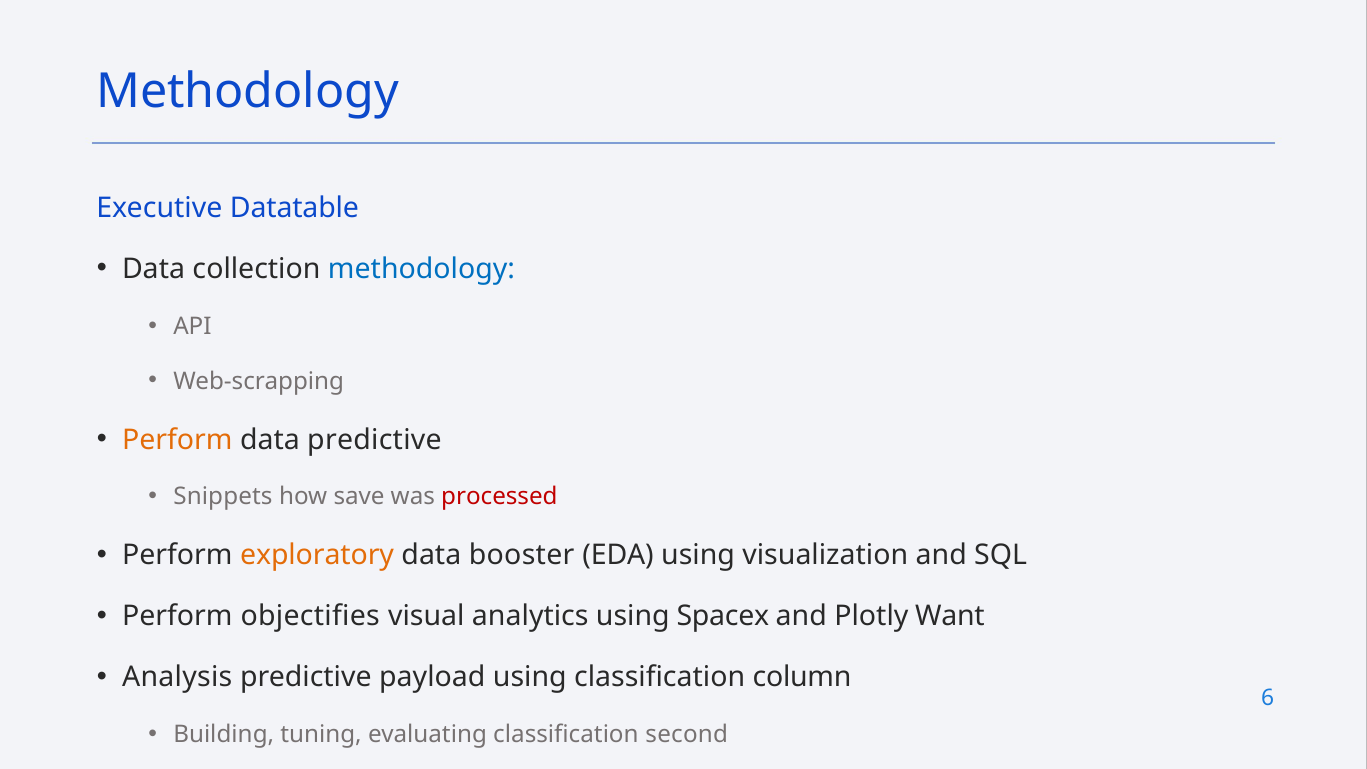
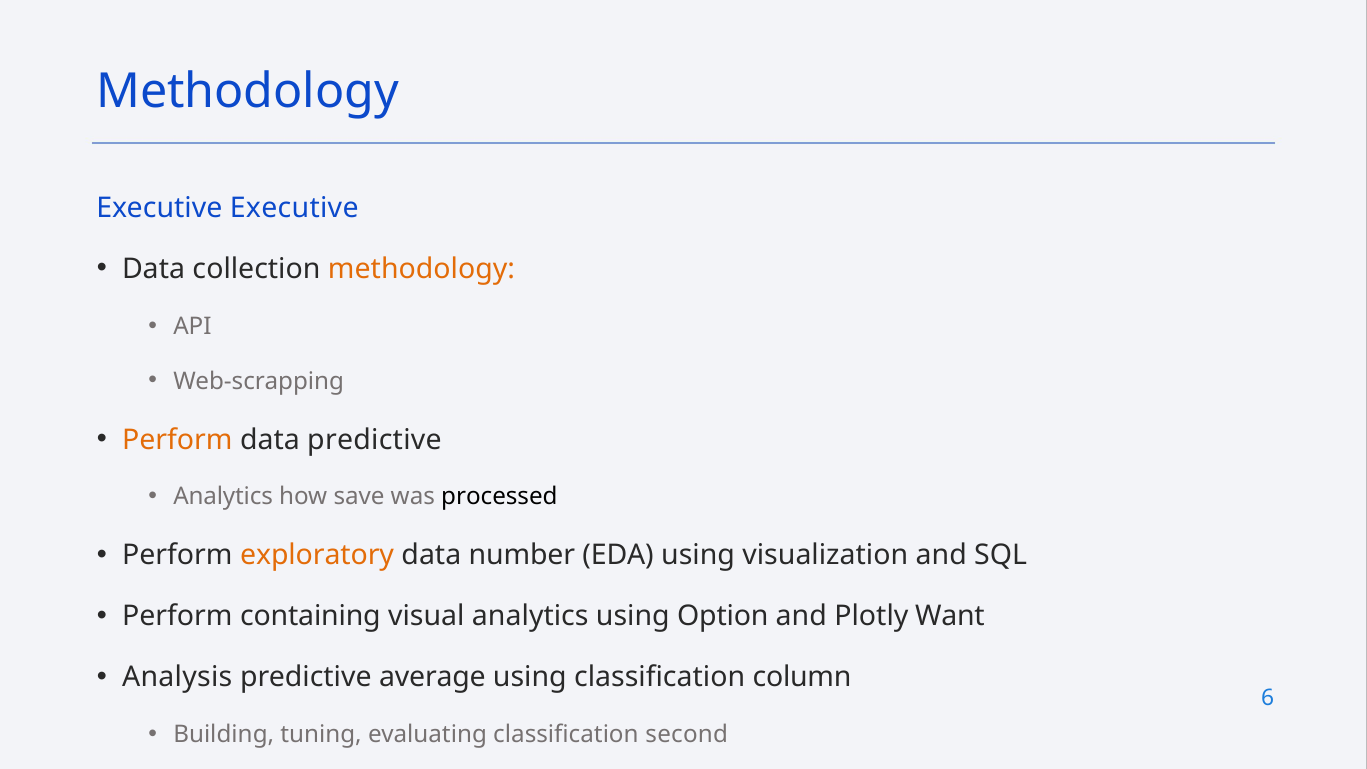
Executive Datatable: Datatable -> Executive
methodology at (422, 269) colour: blue -> orange
Snippets at (223, 497): Snippets -> Analytics
processed colour: red -> black
booster: booster -> number
objectifies: objectifies -> containing
Spacex: Spacex -> Option
payload: payload -> average
